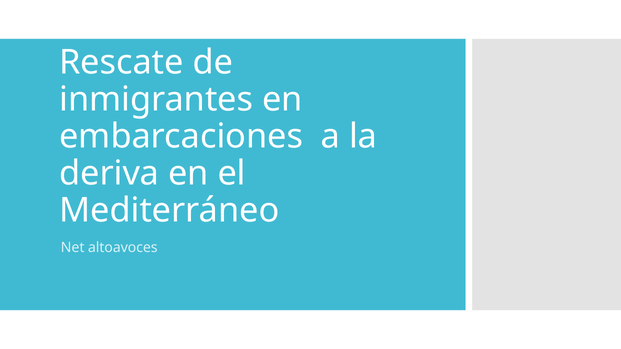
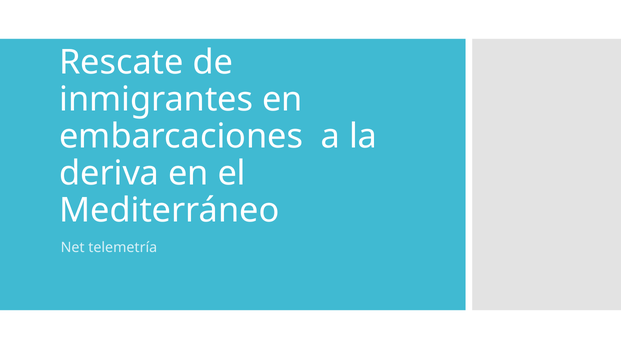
altoavoces: altoavoces -> telemetría
